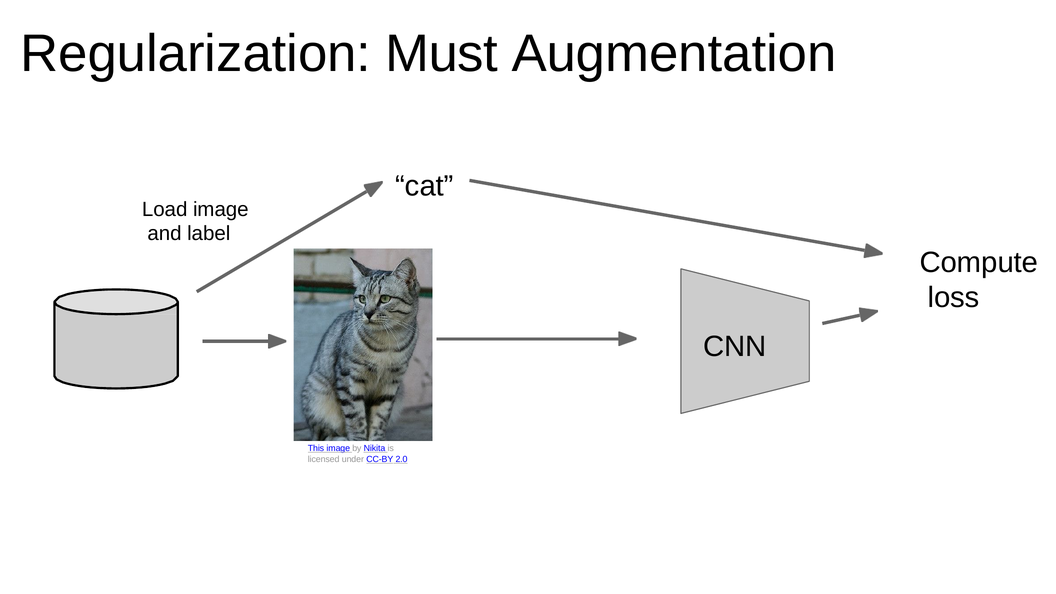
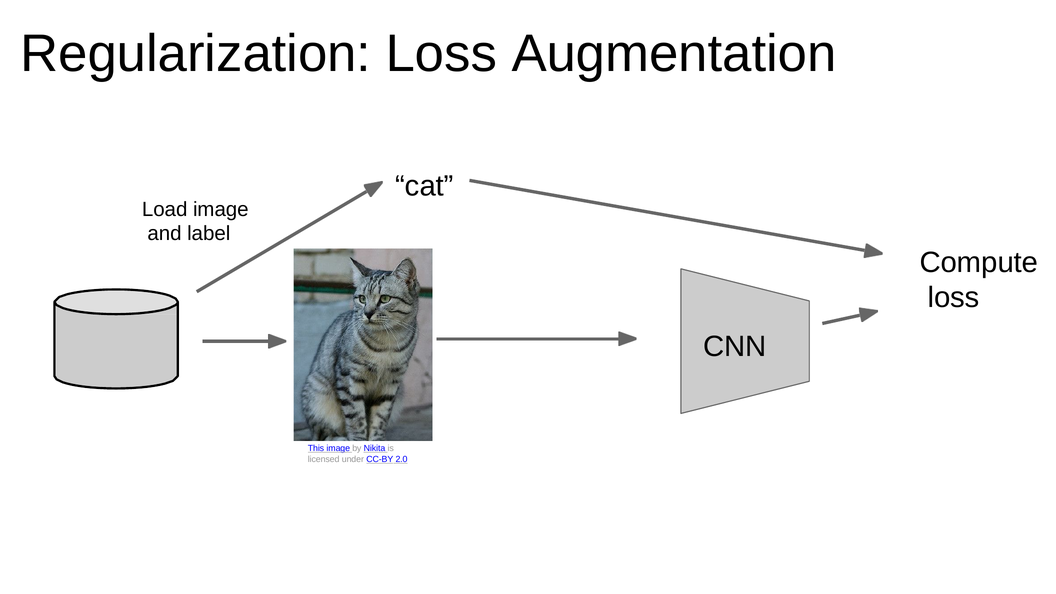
Regularization Must: Must -> Loss
